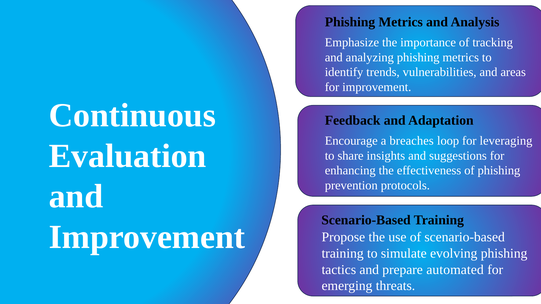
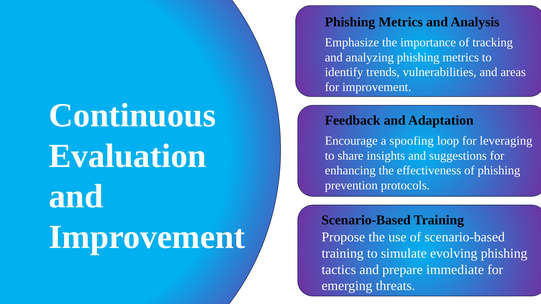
breaches: breaches -> spoofing
automated: automated -> immediate
